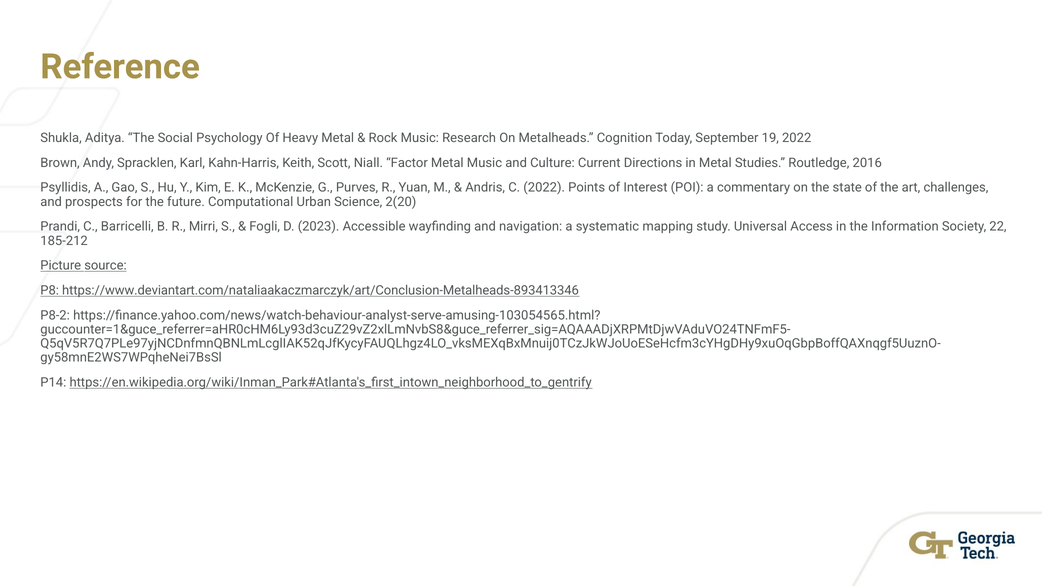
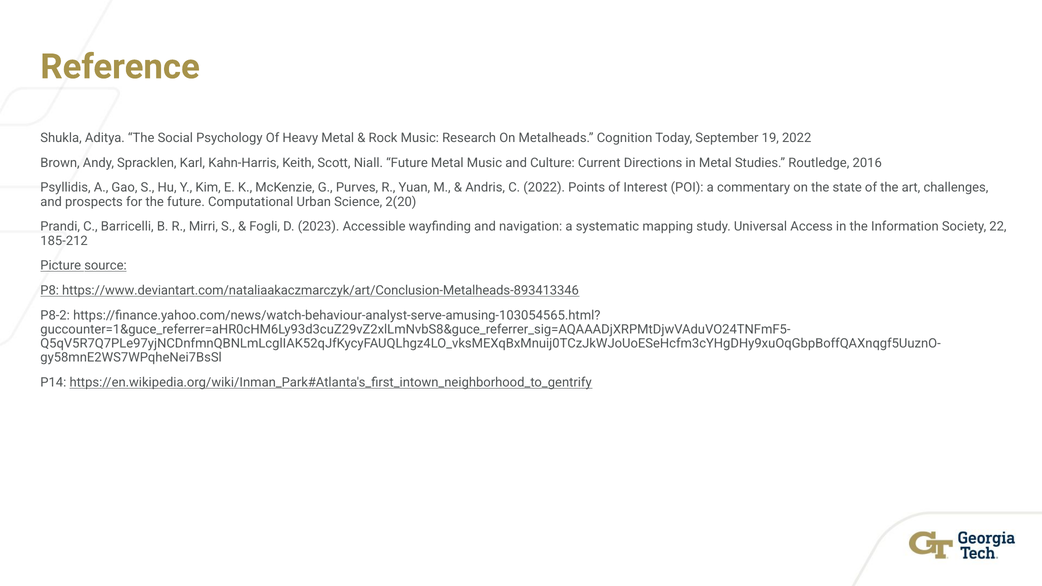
Niall Factor: Factor -> Future
